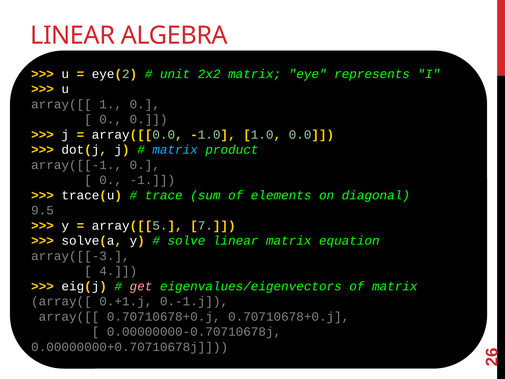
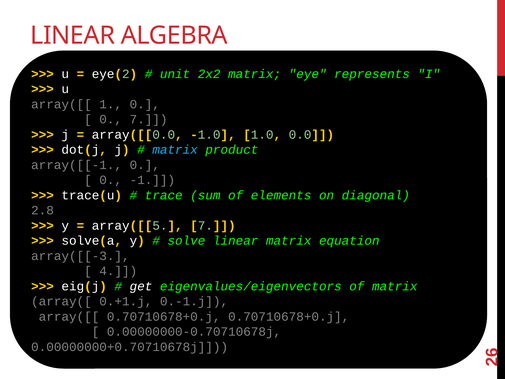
0 0: 0 -> 7
9.5: 9.5 -> 2.8
get colour: pink -> white
